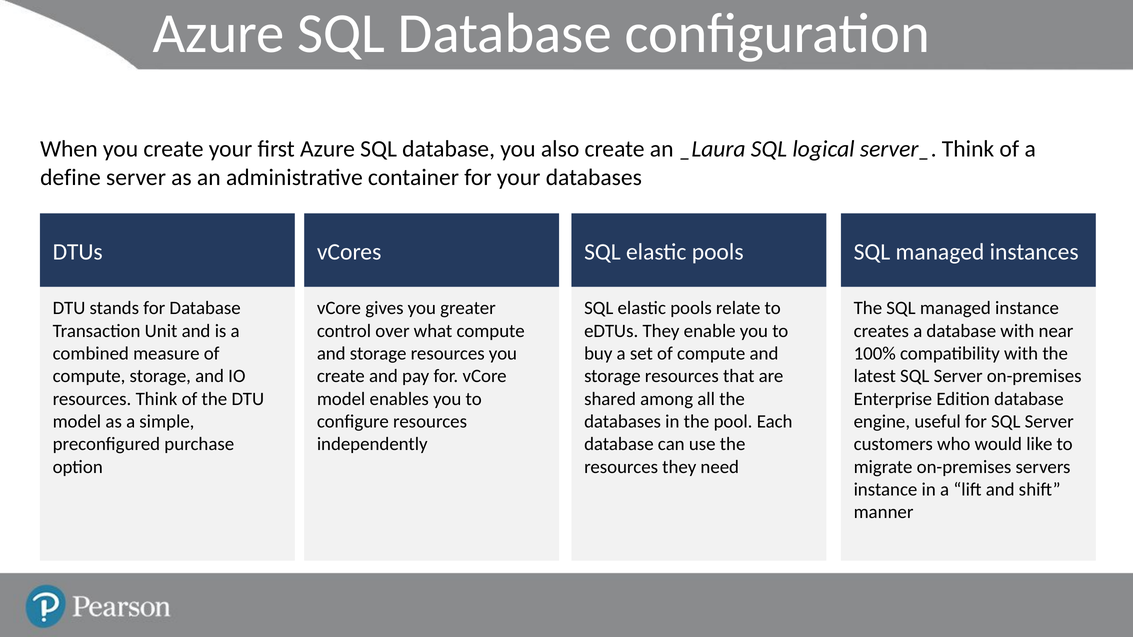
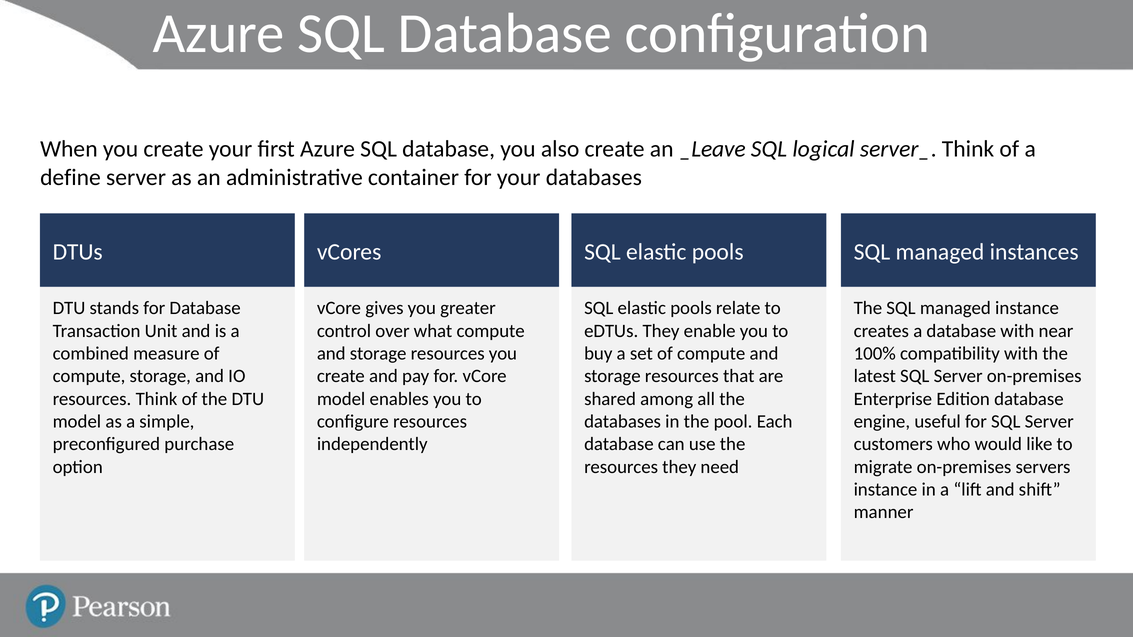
_Laura: _Laura -> _Leave
